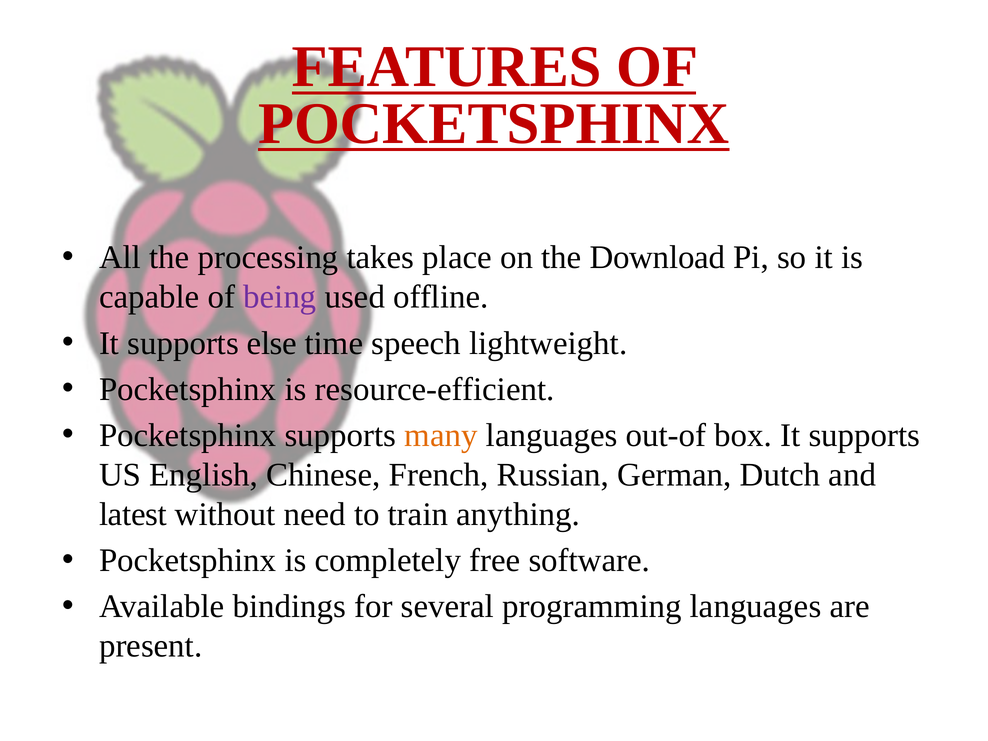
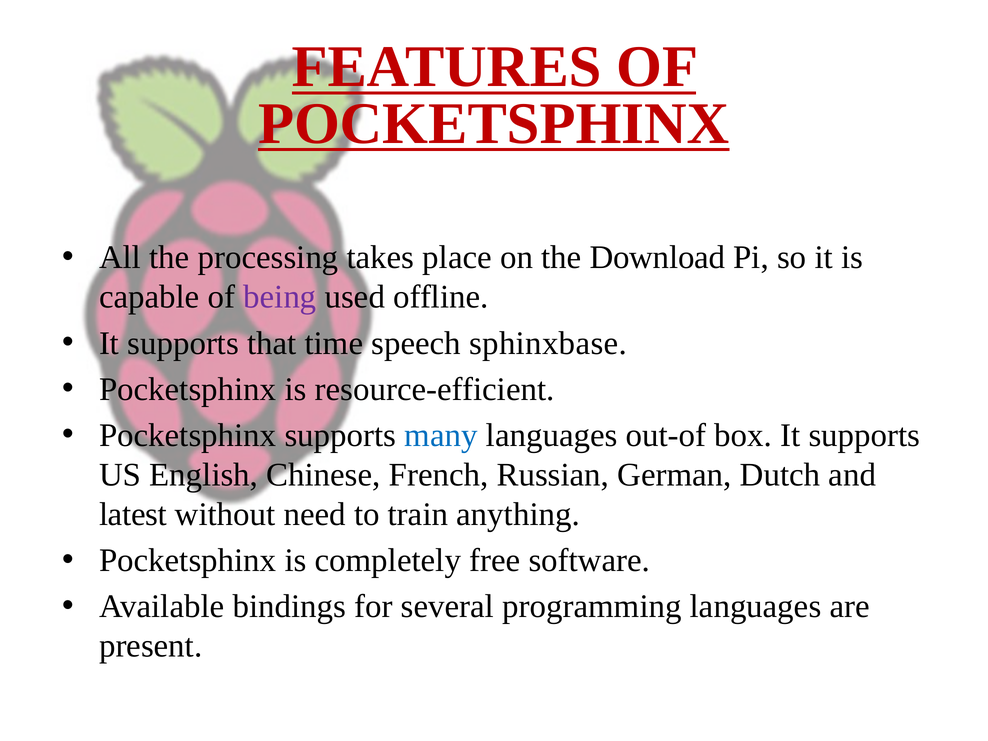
else: else -> that
lightweight: lightweight -> sphinxbase
many colour: orange -> blue
